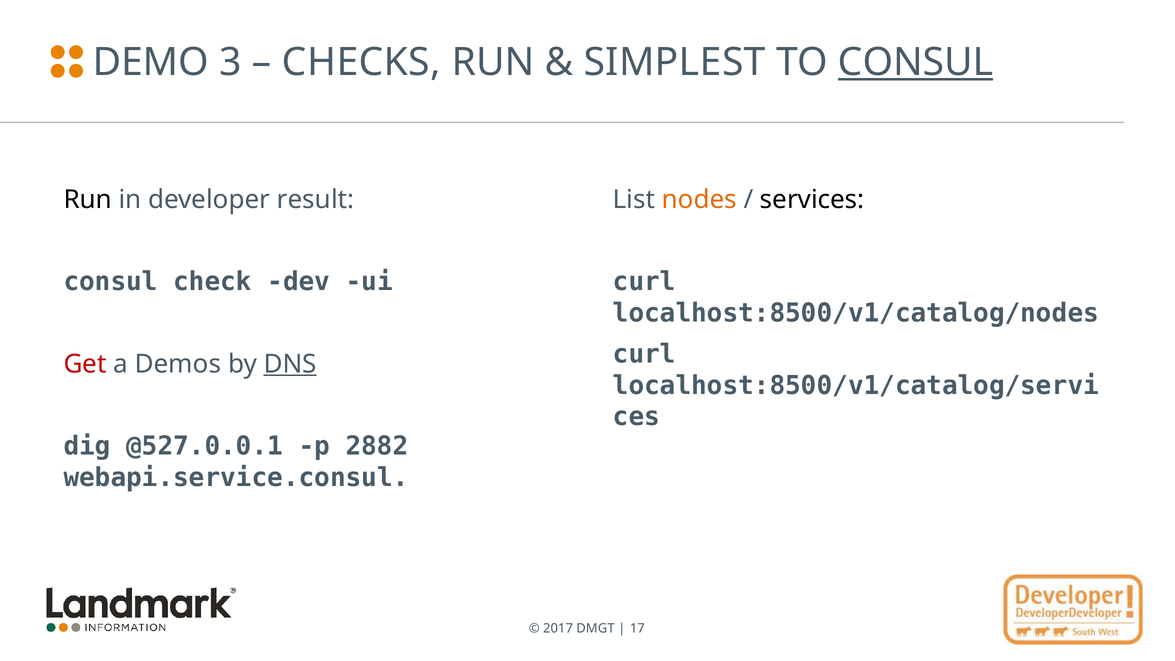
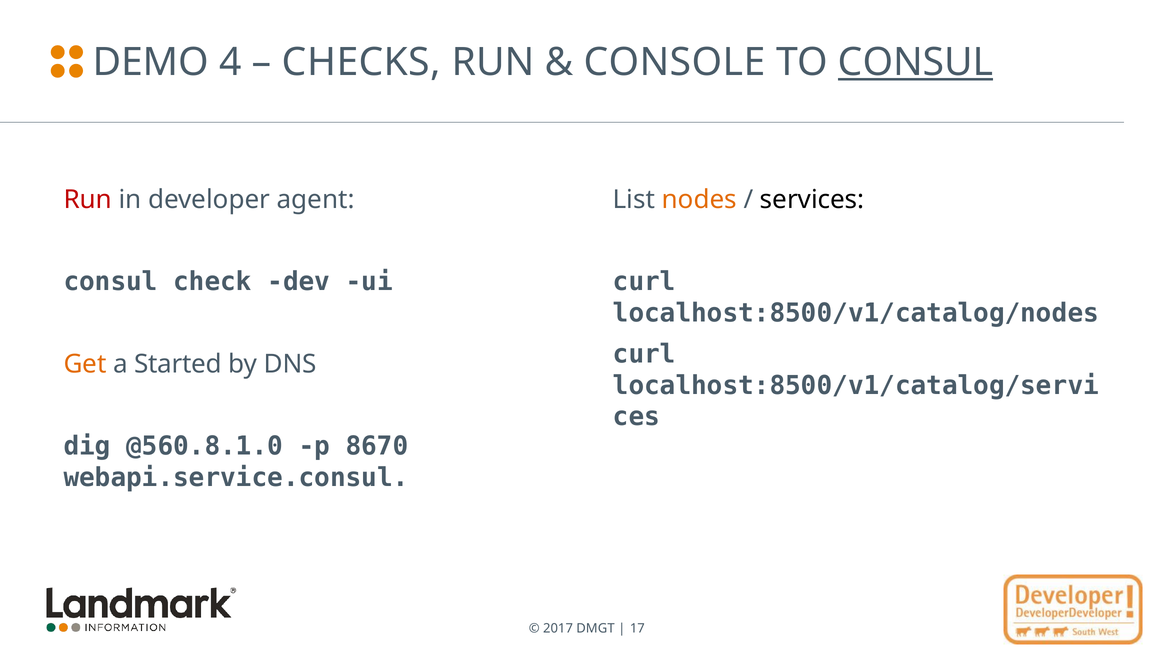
3: 3 -> 4
SIMPLEST: SIMPLEST -> CONSOLE
Run at (88, 200) colour: black -> red
result: result -> agent
Get colour: red -> orange
Demos: Demos -> Started
DNS underline: present -> none
@527.0.0.1: @527.0.0.1 -> @560.8.1.0
2882: 2882 -> 8670
